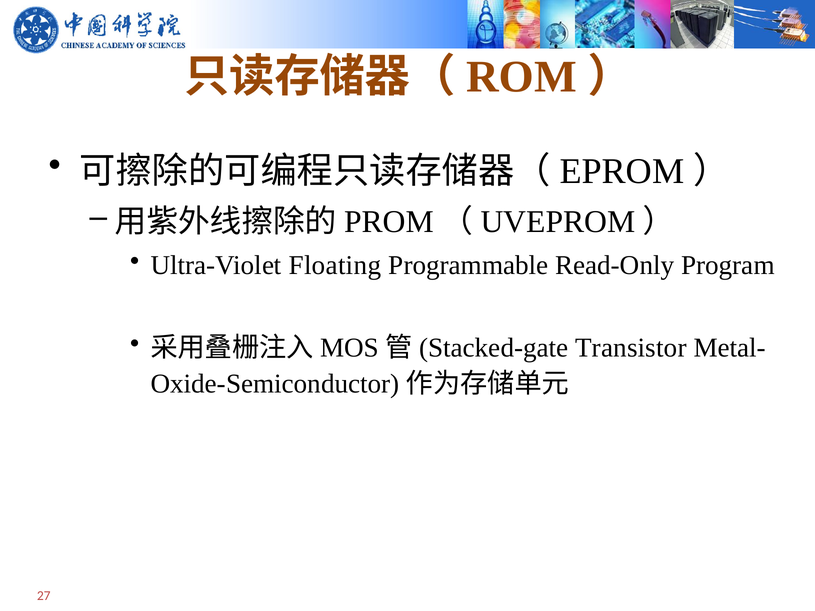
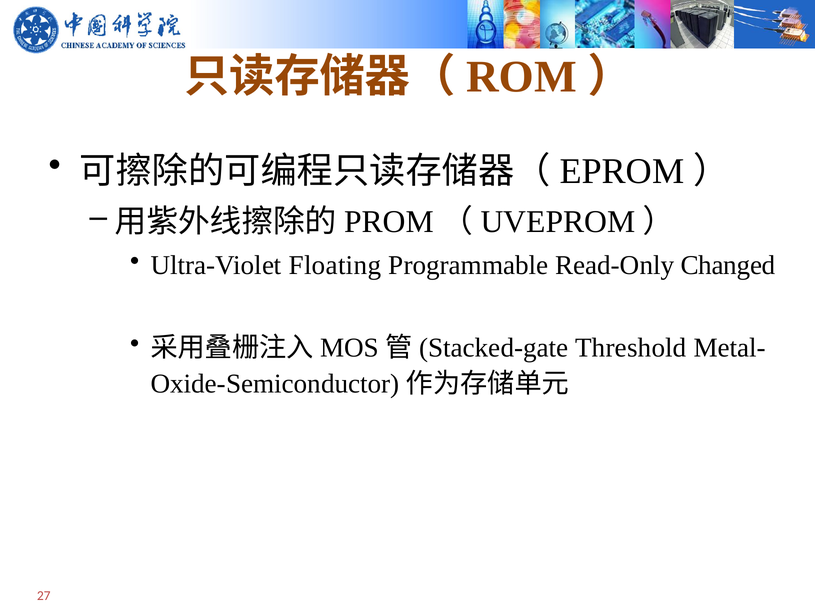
Program: Program -> Changed
Transistor: Transistor -> Threshold
